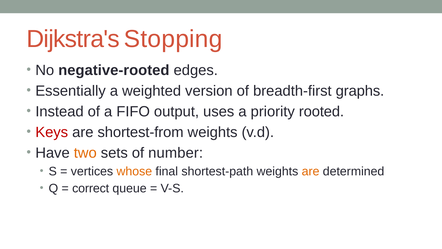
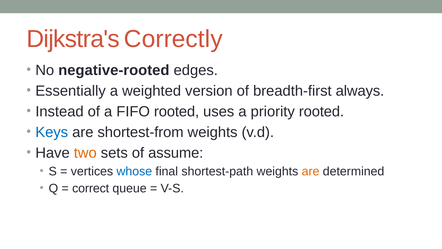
Stopping: Stopping -> Correctly
graphs: graphs -> always
FIFO output: output -> rooted
Keys colour: red -> blue
number: number -> assume
whose colour: orange -> blue
